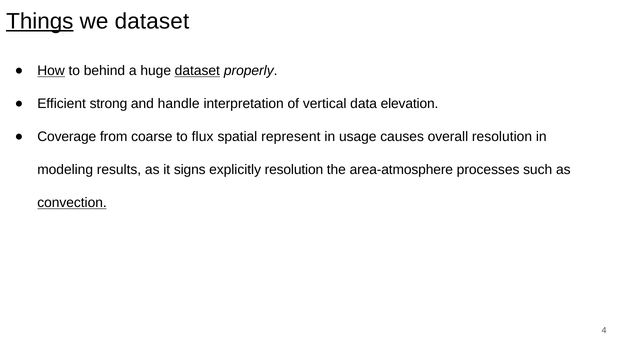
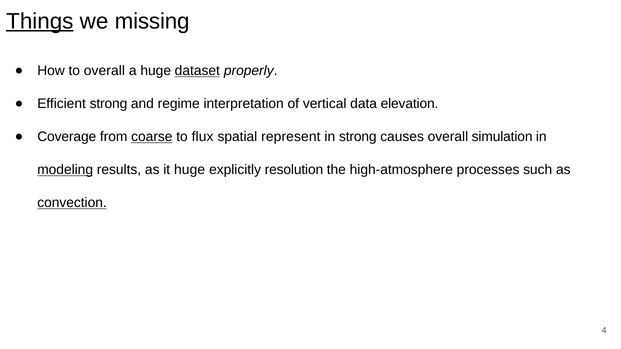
we dataset: dataset -> missing
How underline: present -> none
to behind: behind -> overall
handle: handle -> regime
coarse underline: none -> present
in usage: usage -> strong
overall resolution: resolution -> simulation
modeling underline: none -> present
it signs: signs -> huge
area-atmosphere: area-atmosphere -> high-atmosphere
